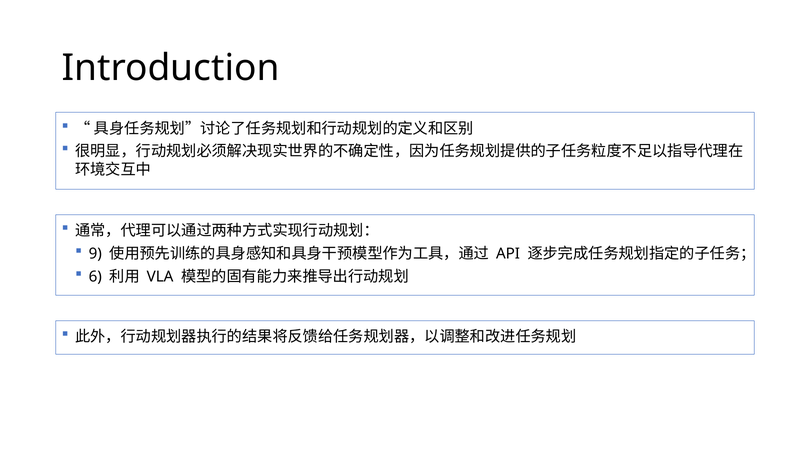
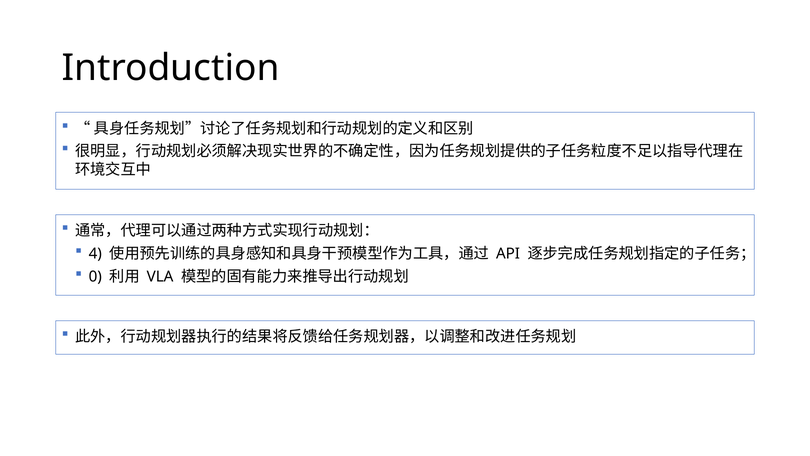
9: 9 -> 4
6: 6 -> 0
